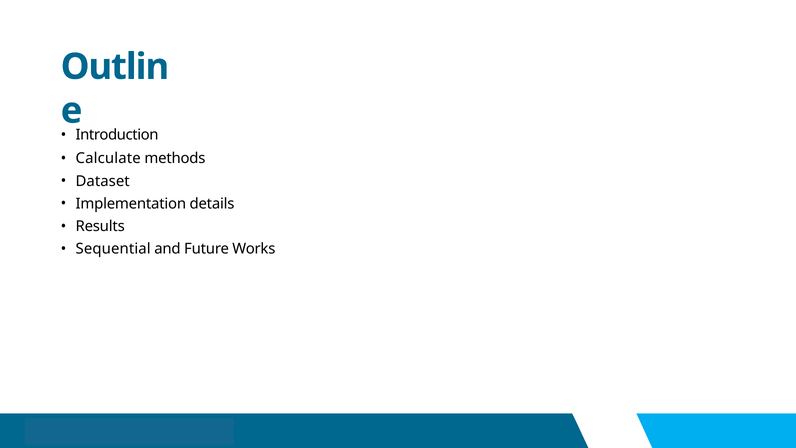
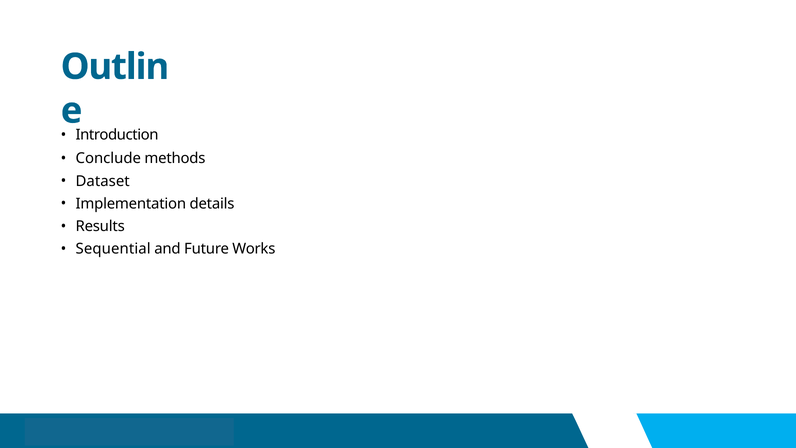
Calculate: Calculate -> Conclude
